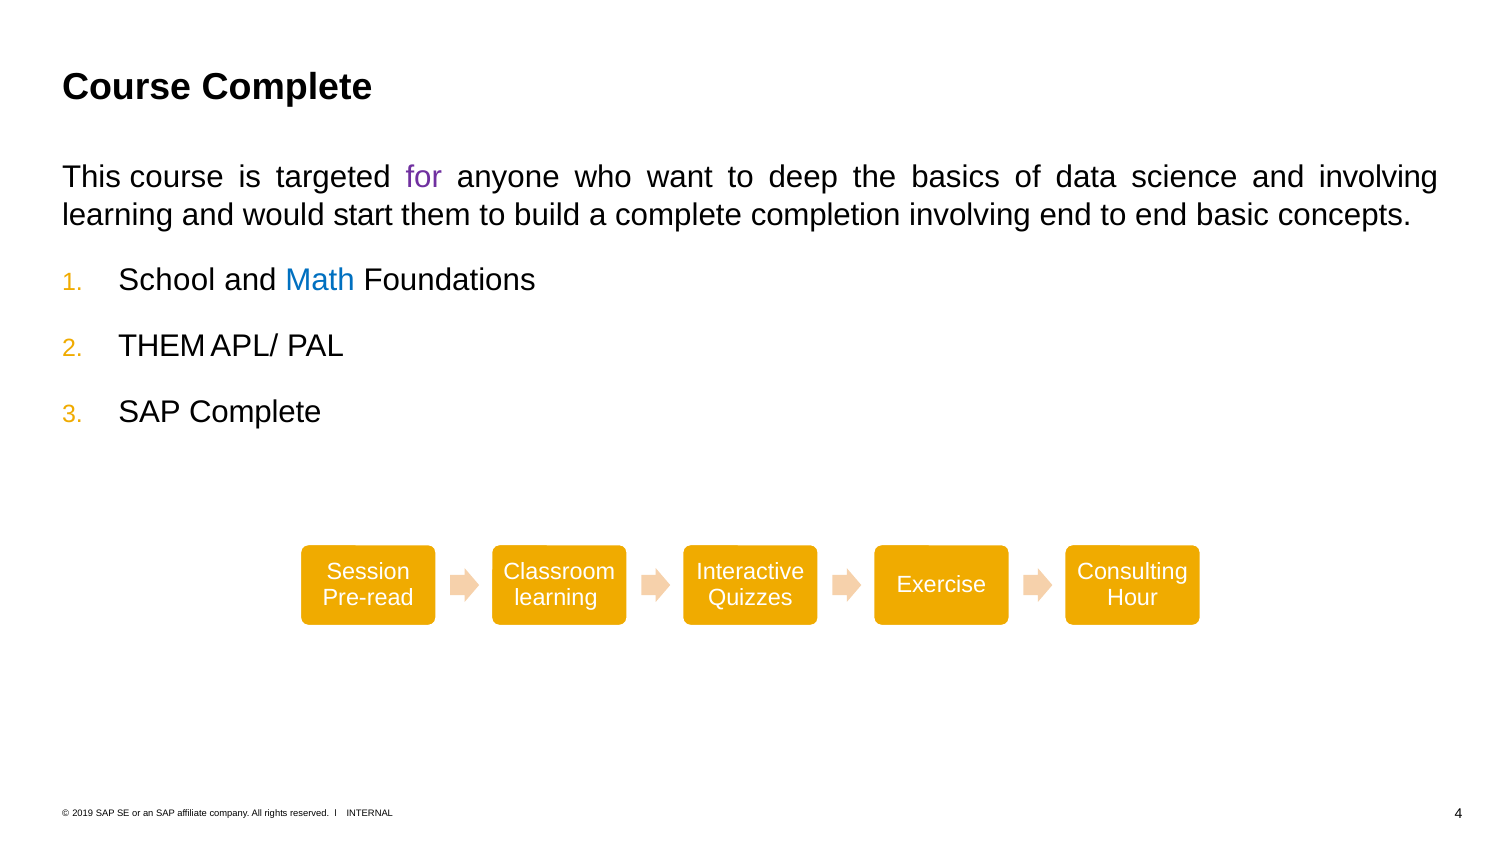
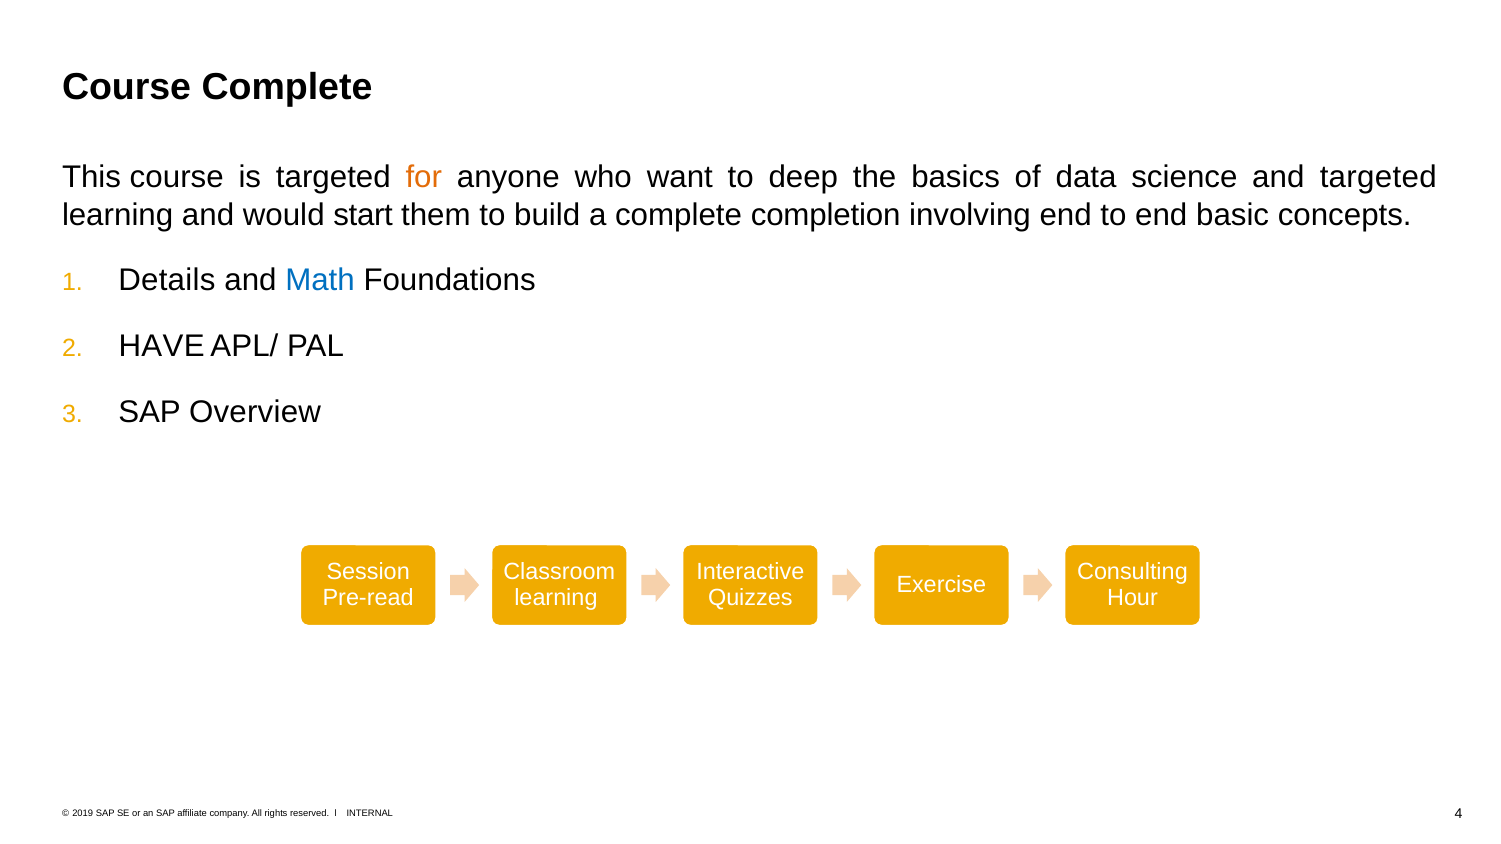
for colour: purple -> orange
and involving: involving -> targeted
School: School -> Details
THEM at (162, 346): THEM -> HAVE
SAP Complete: Complete -> Overview
